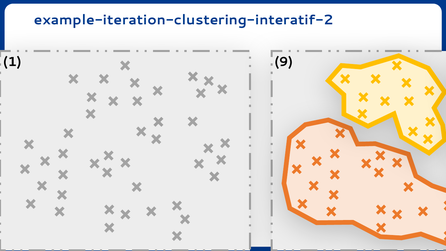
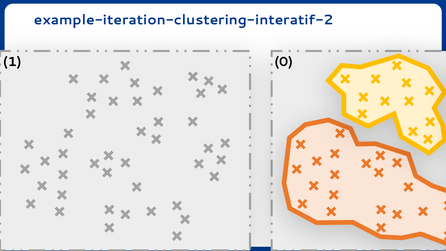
9: 9 -> 0
